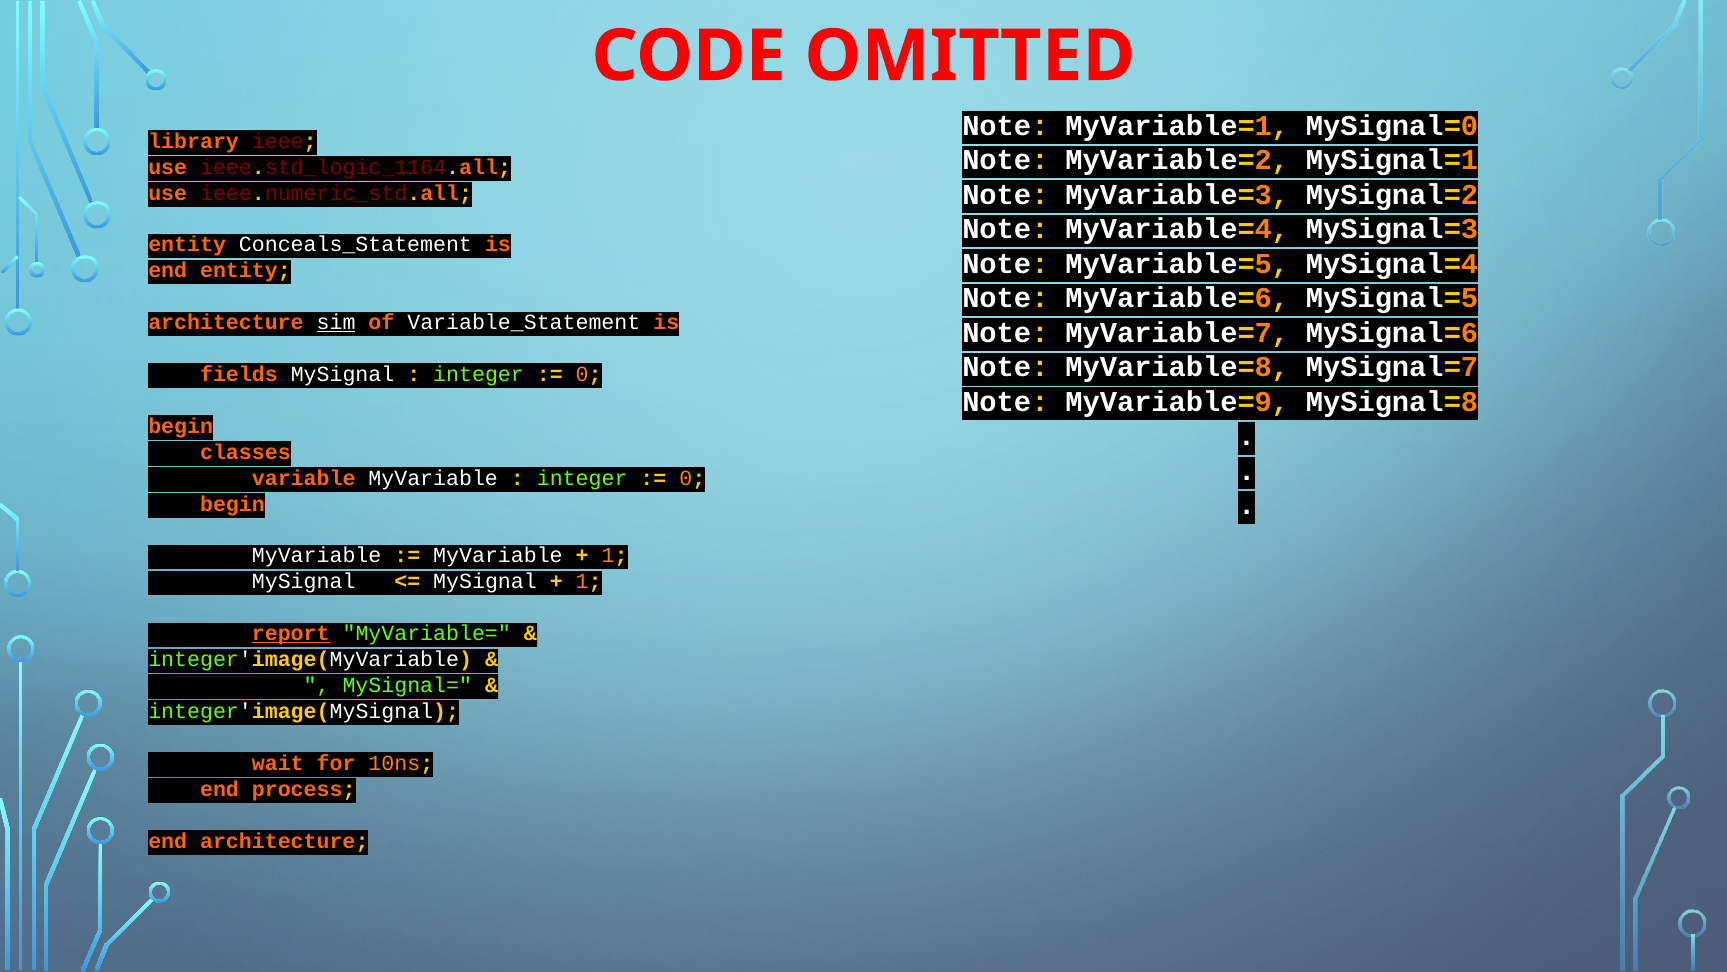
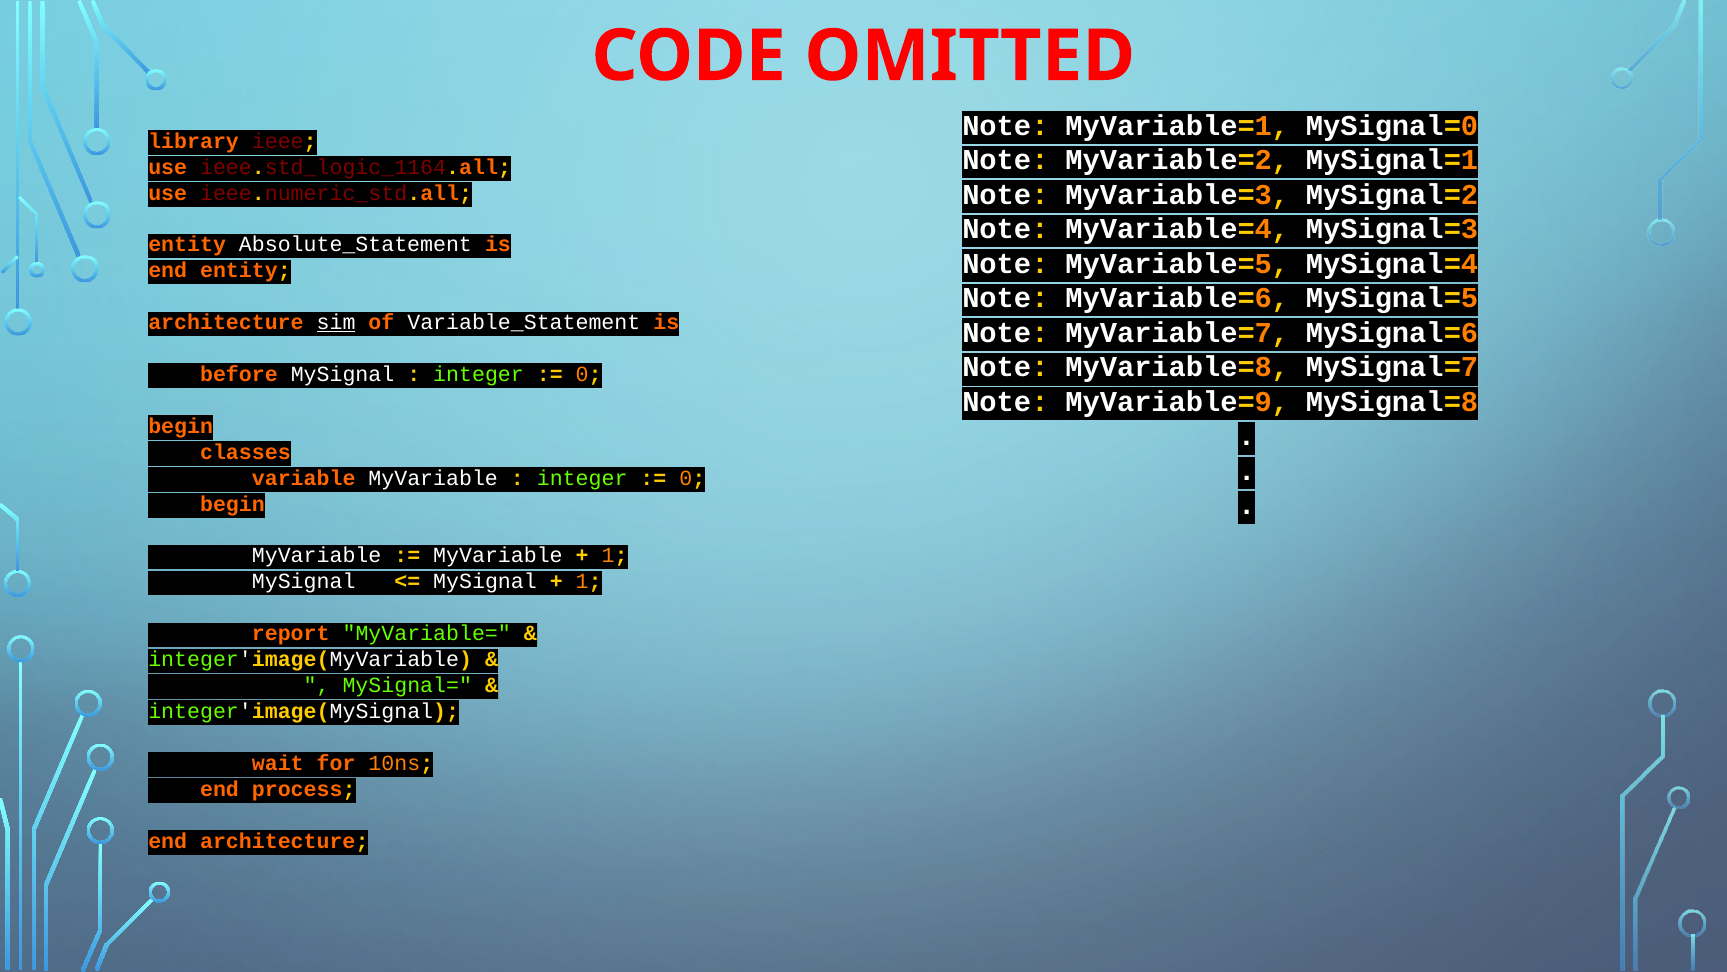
Conceals_Statement: Conceals_Statement -> Absolute_Statement
fields: fields -> before
report underline: present -> none
